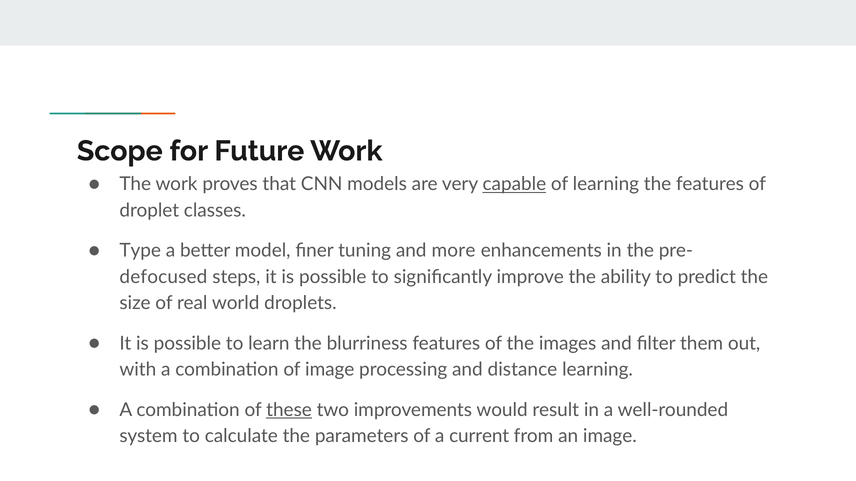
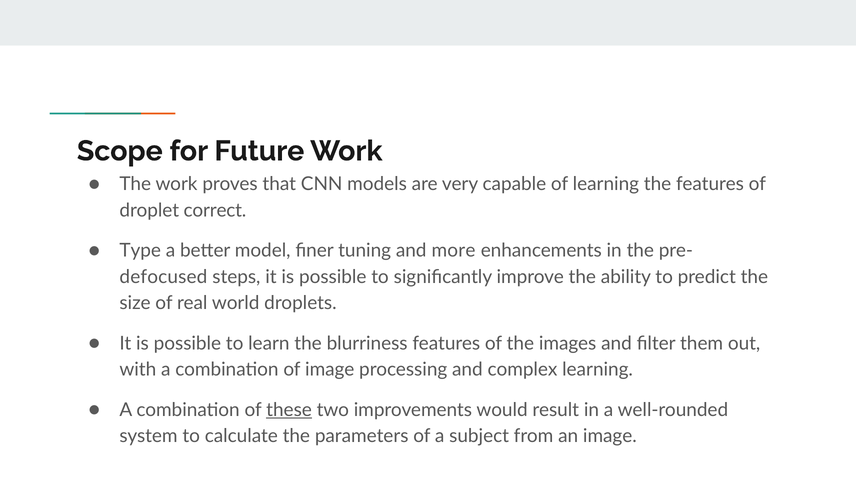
capable underline: present -> none
classes: classes -> correct
distance: distance -> complex
current: current -> subject
